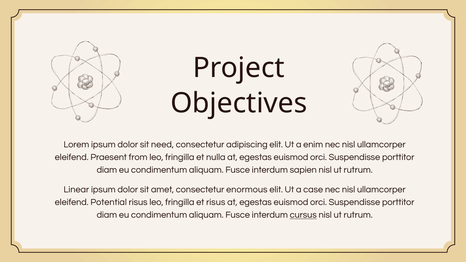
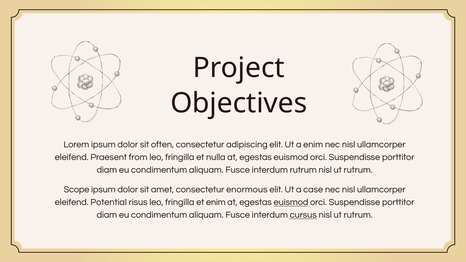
need: need -> often
interdum sapien: sapien -> rutrum
Linear: Linear -> Scope
et risus: risus -> enim
euismod at (291, 202) underline: none -> present
